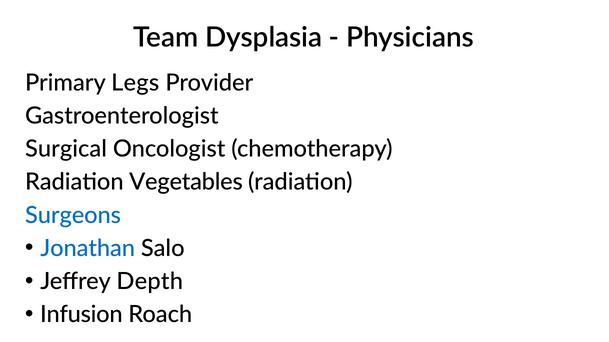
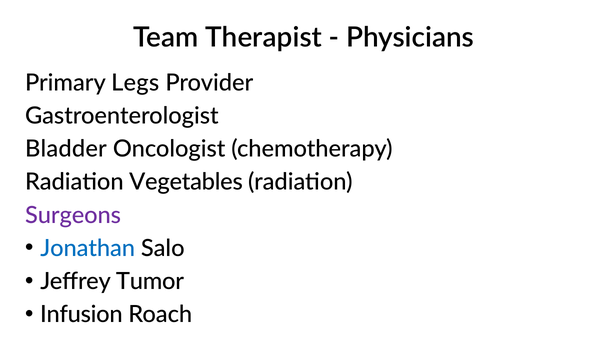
Dysplasia: Dysplasia -> Therapist
Surgical: Surgical -> Bladder
Surgeons colour: blue -> purple
Depth: Depth -> Tumor
